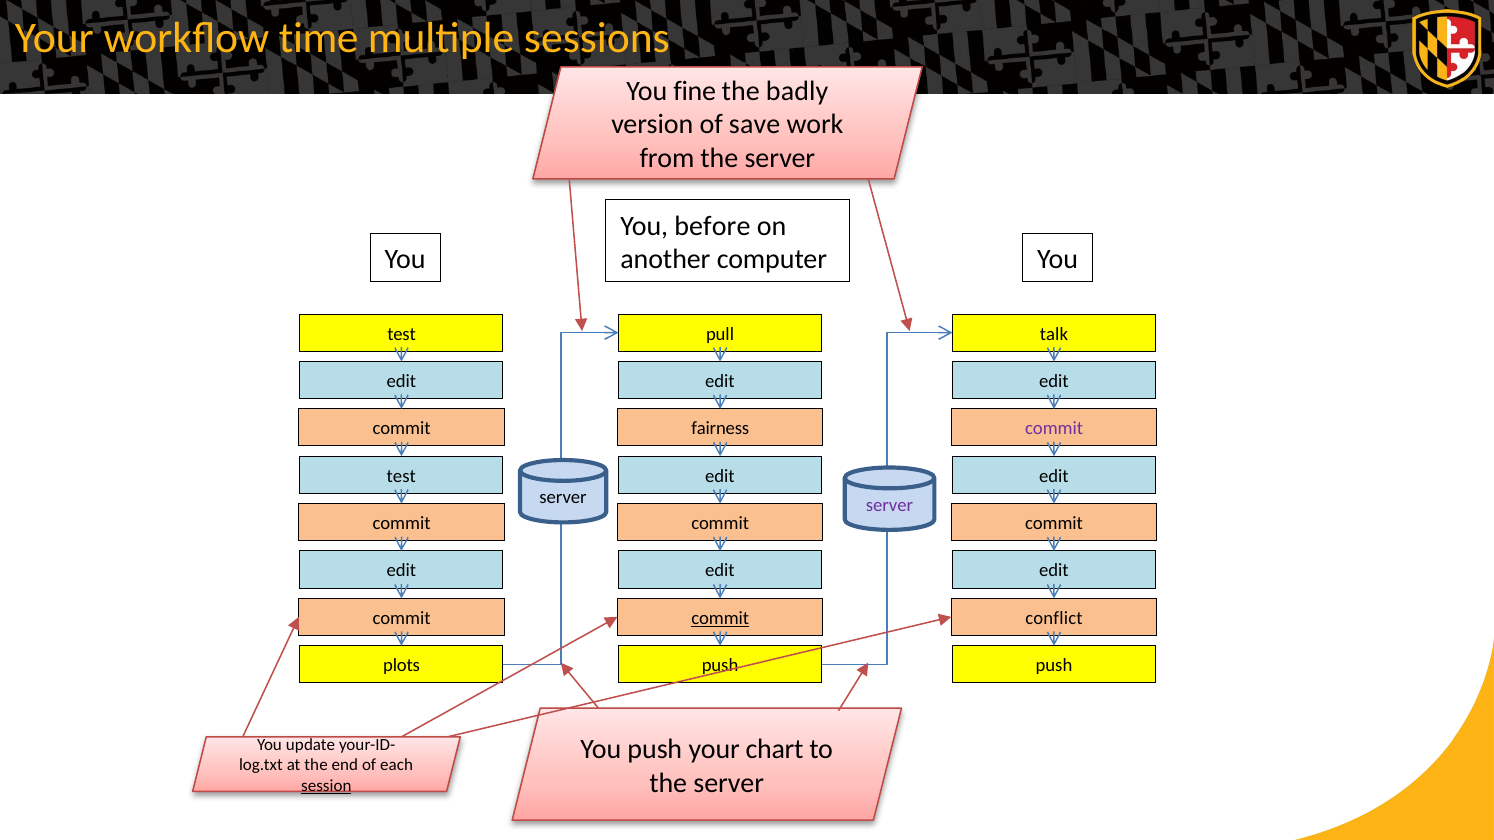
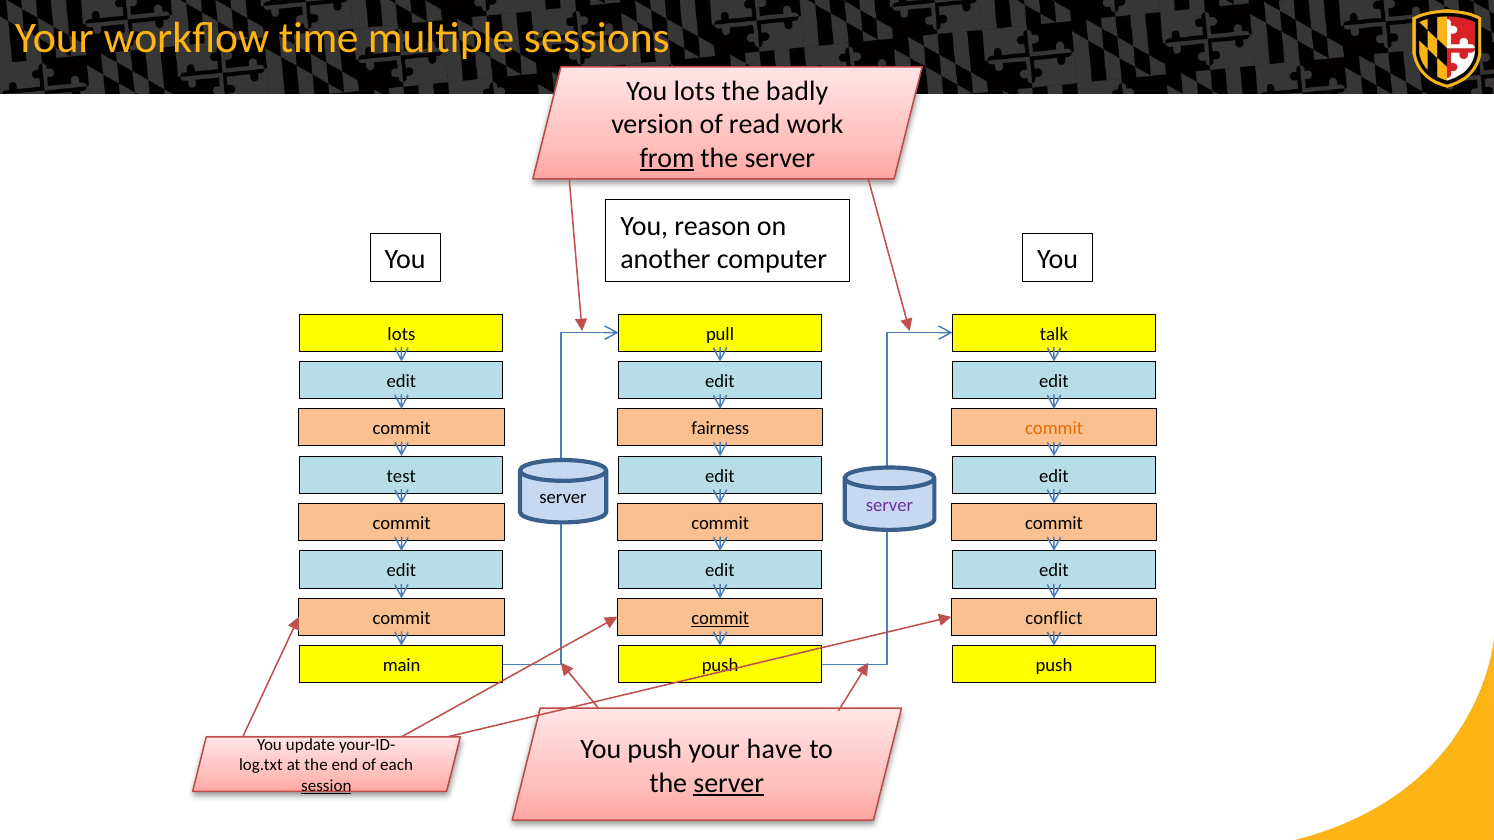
You fine: fine -> lots
save: save -> read
from underline: none -> present
before: before -> reason
test at (402, 334): test -> lots
commit at (1054, 429) colour: purple -> orange
plots: plots -> main
chart: chart -> have
server at (729, 783) underline: none -> present
